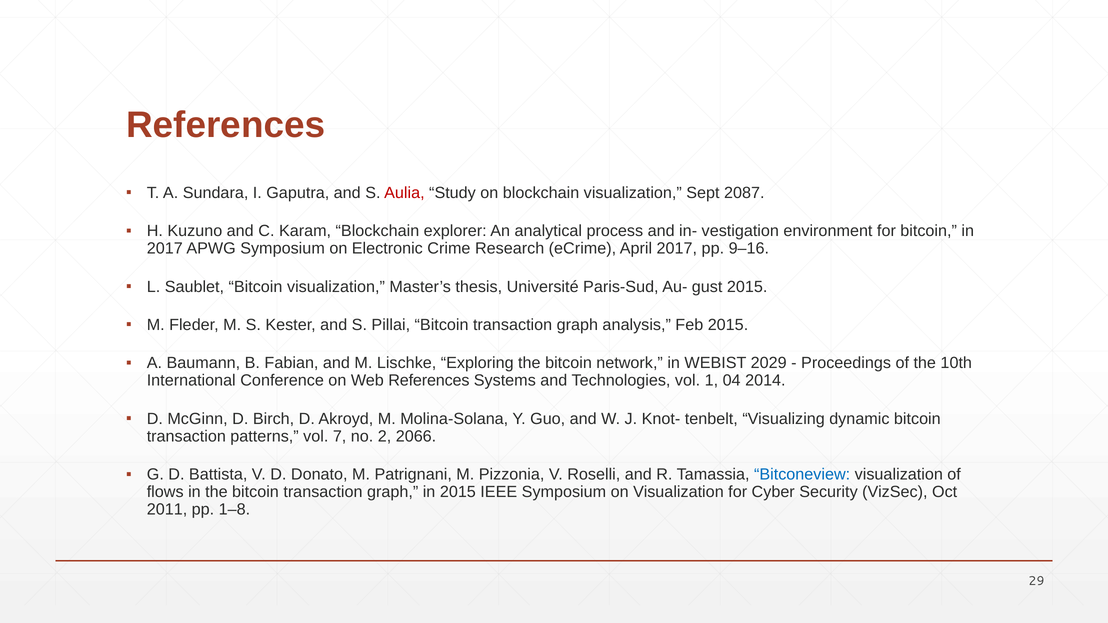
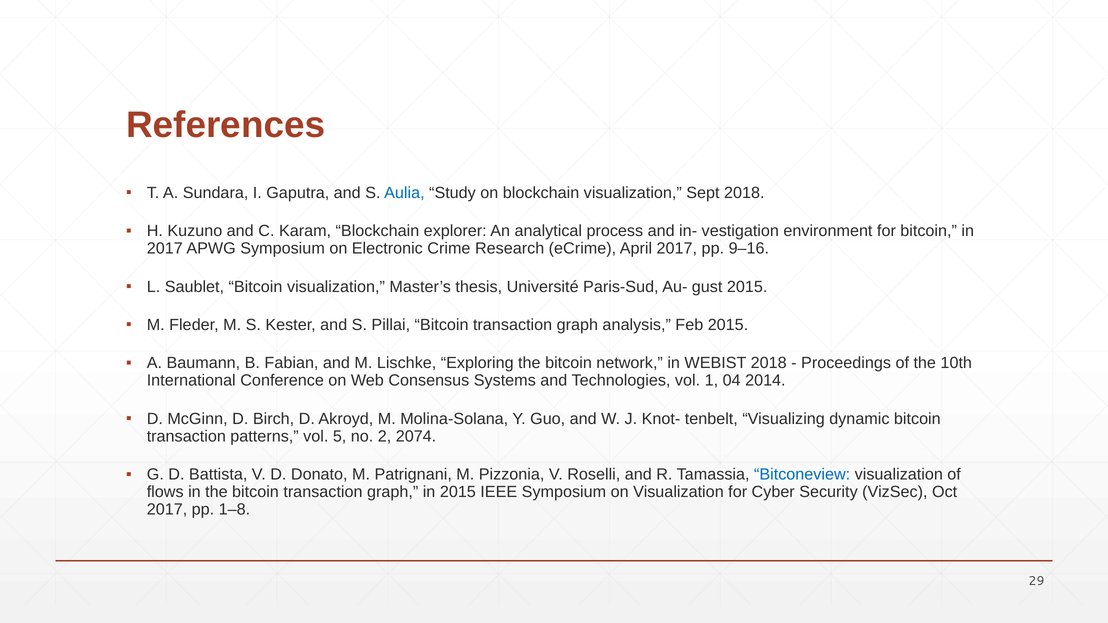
Aulia colour: red -> blue
Sept 2087: 2087 -> 2018
WEBIST 2029: 2029 -> 2018
Web References: References -> Consensus
7: 7 -> 5
2066: 2066 -> 2074
2011 at (167, 510): 2011 -> 2017
